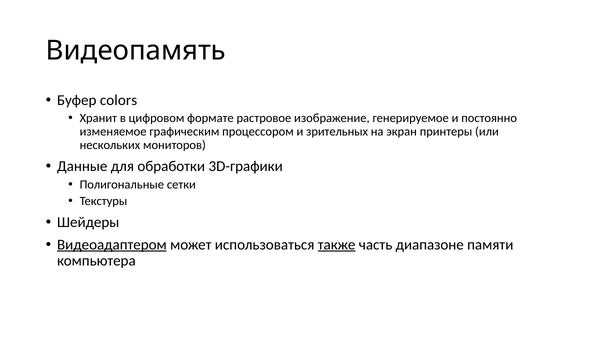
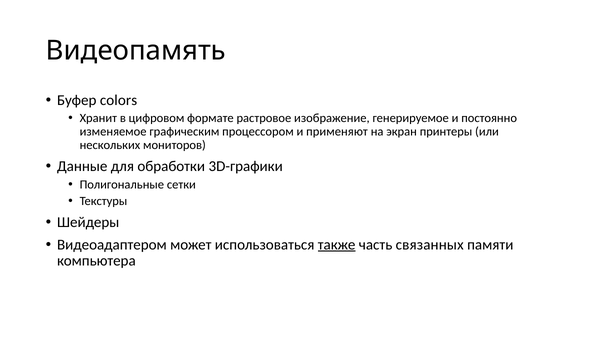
зрительных: зрительных -> применяют
Видеоадаптером underline: present -> none
диапазоне: диапазоне -> связанных
